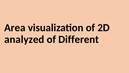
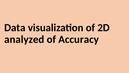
Area: Area -> Data
Different: Different -> Accuracy
